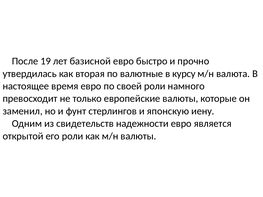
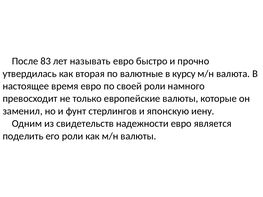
19: 19 -> 83
базисной: базисной -> называть
открытой: открытой -> поделить
